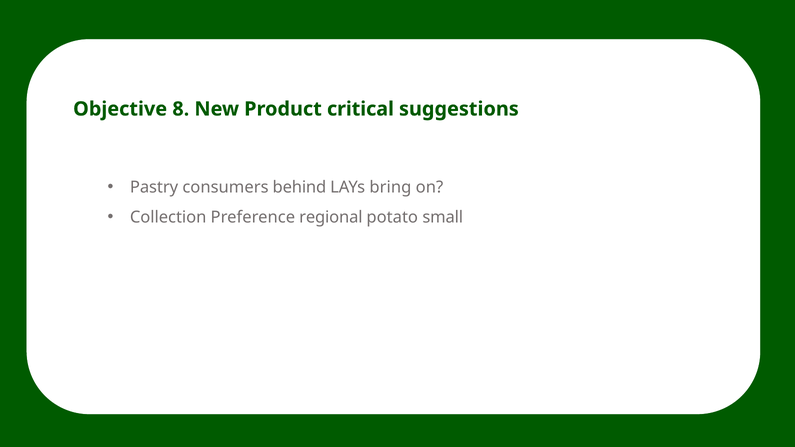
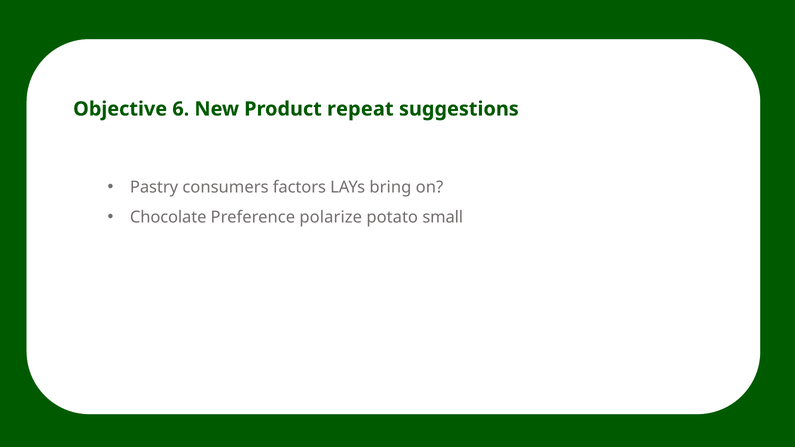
8: 8 -> 6
critical: critical -> repeat
behind: behind -> factors
Collection: Collection -> Chocolate
regional: regional -> polarize
